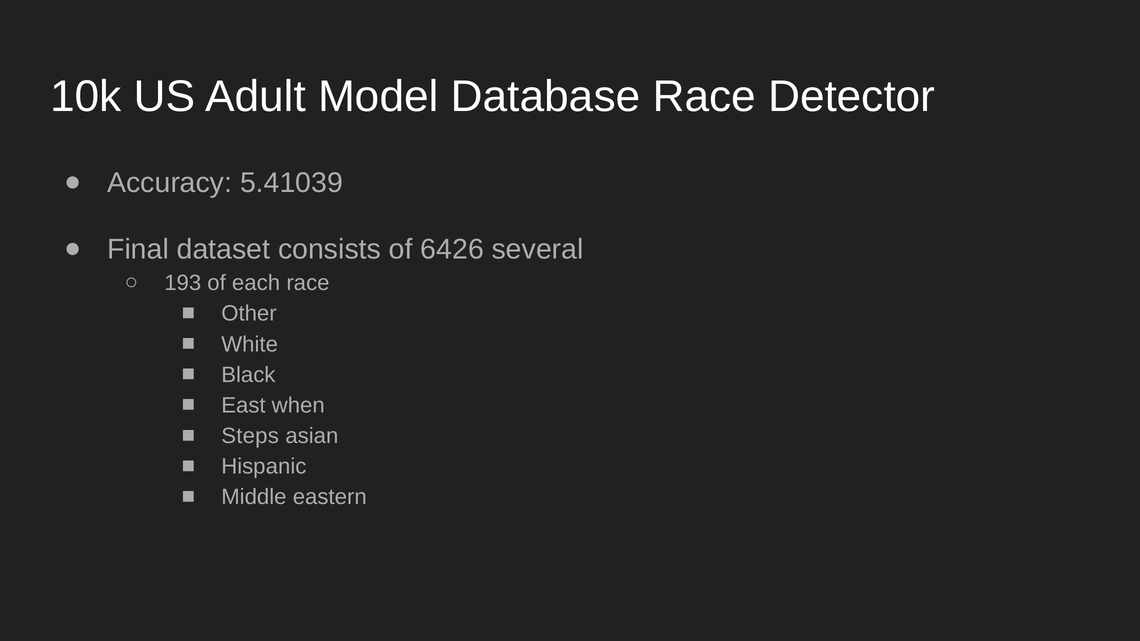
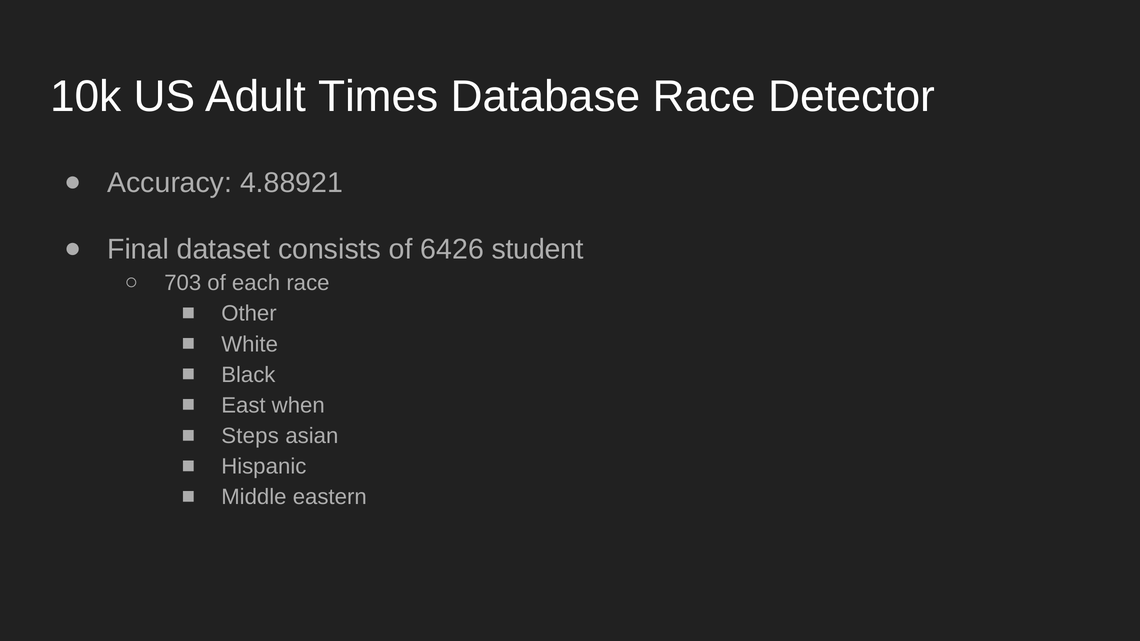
Model: Model -> Times
5.41039: 5.41039 -> 4.88921
several: several -> student
193: 193 -> 703
